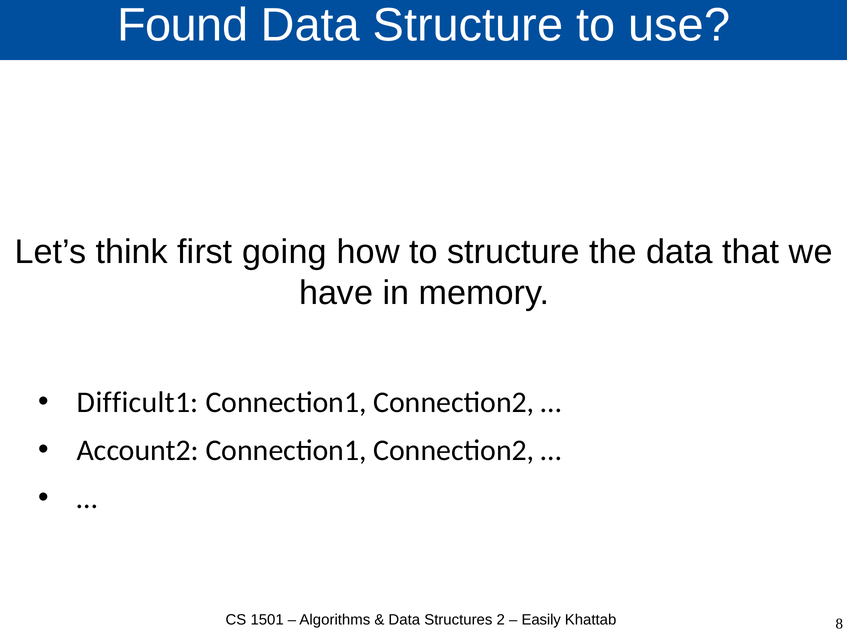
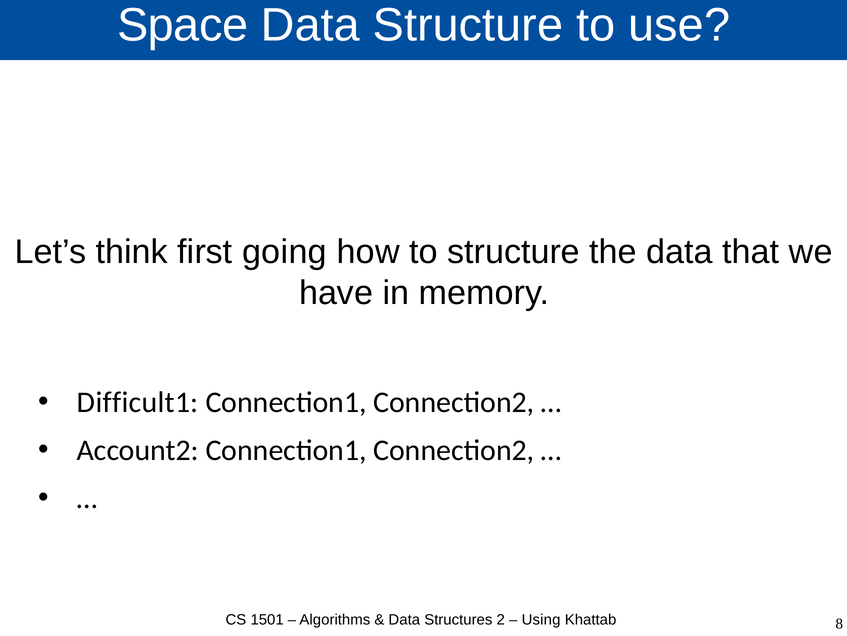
Found: Found -> Space
Easily: Easily -> Using
